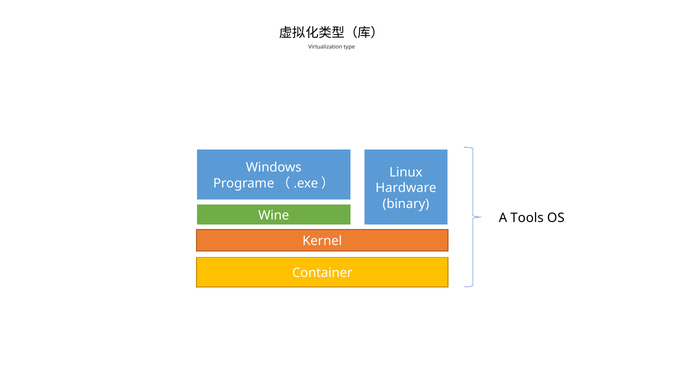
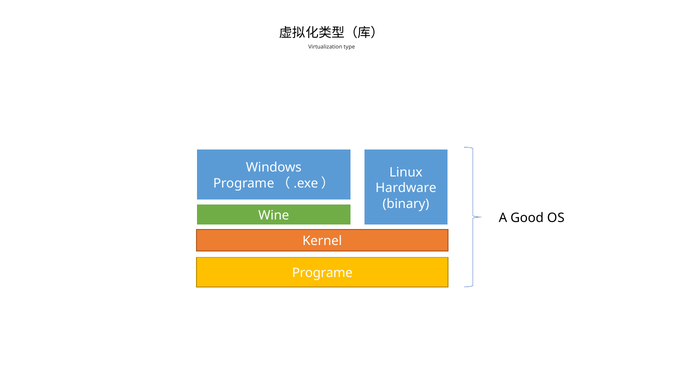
Tools: Tools -> Good
Container: Container -> Programe
